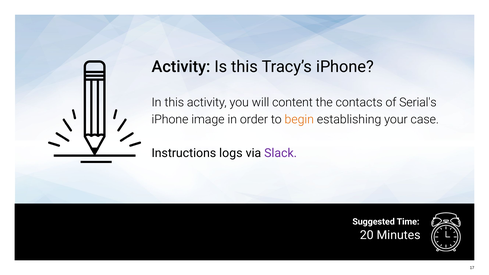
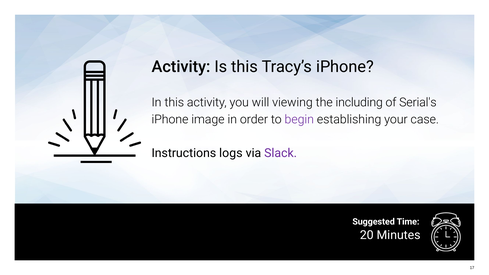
content: content -> viewing
contacts: contacts -> including
begin colour: orange -> purple
